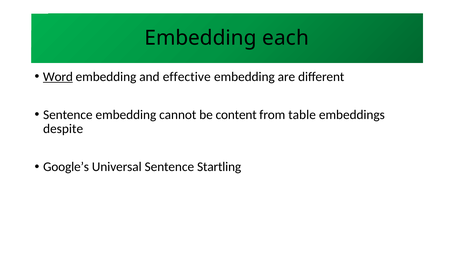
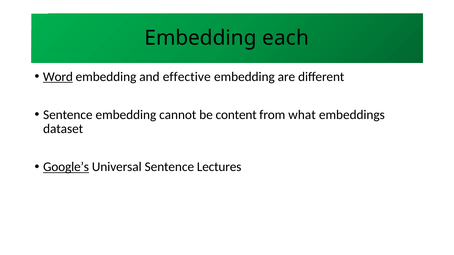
table: table -> what
despite: despite -> dataset
Google’s underline: none -> present
Startling: Startling -> Lectures
